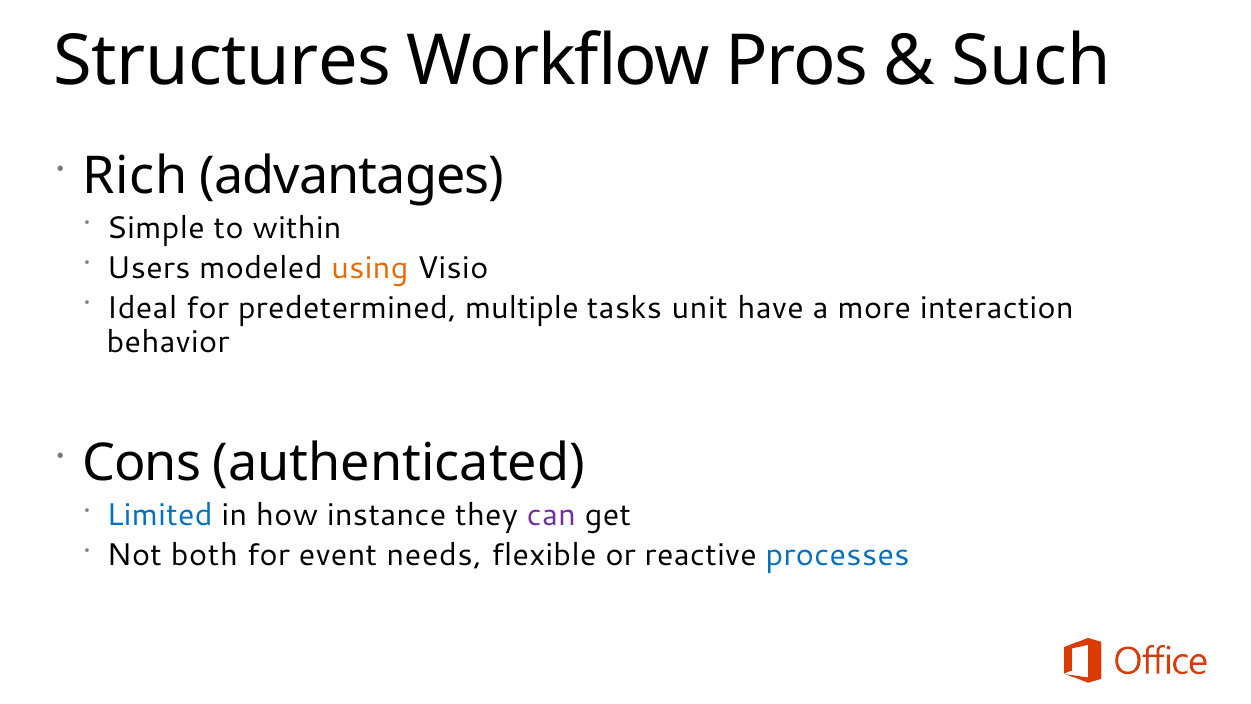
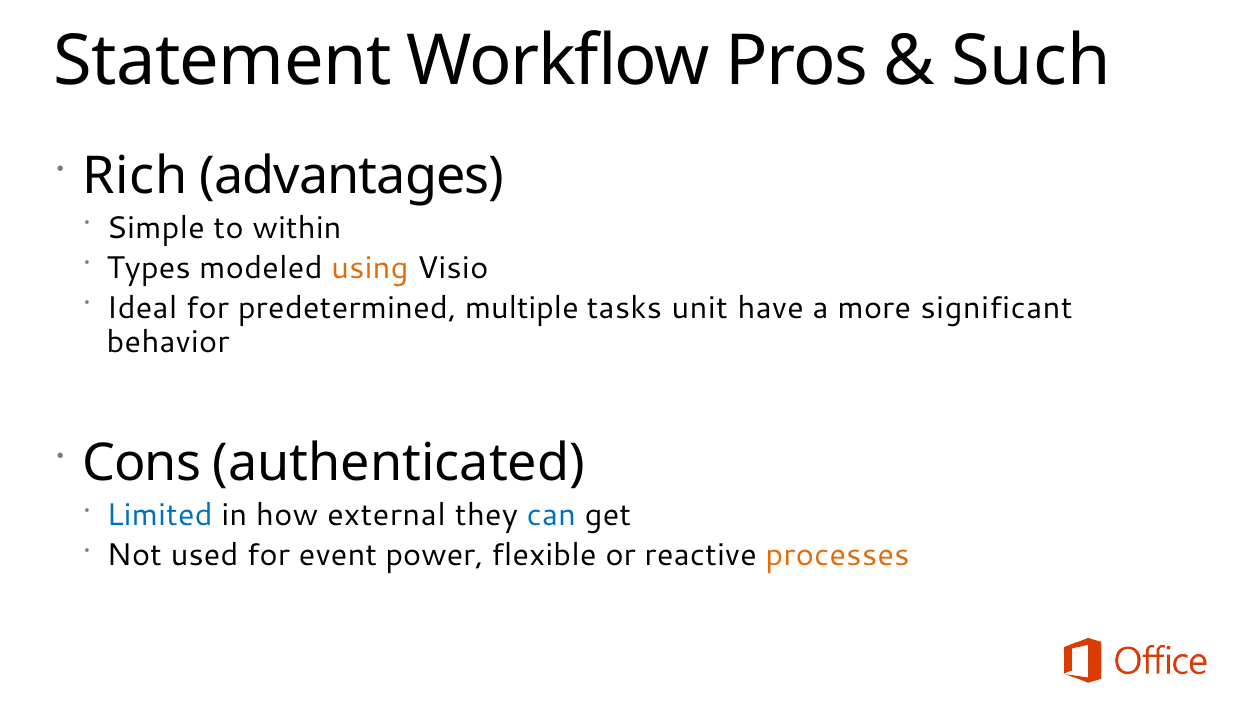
Structures: Structures -> Statement
Users: Users -> Types
interaction: interaction -> significant
instance: instance -> external
can colour: purple -> blue
both: both -> used
needs: needs -> power
processes colour: blue -> orange
